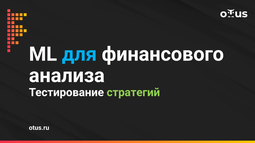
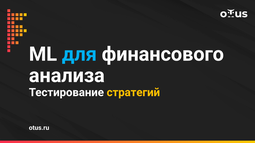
стратегий colour: light green -> yellow
